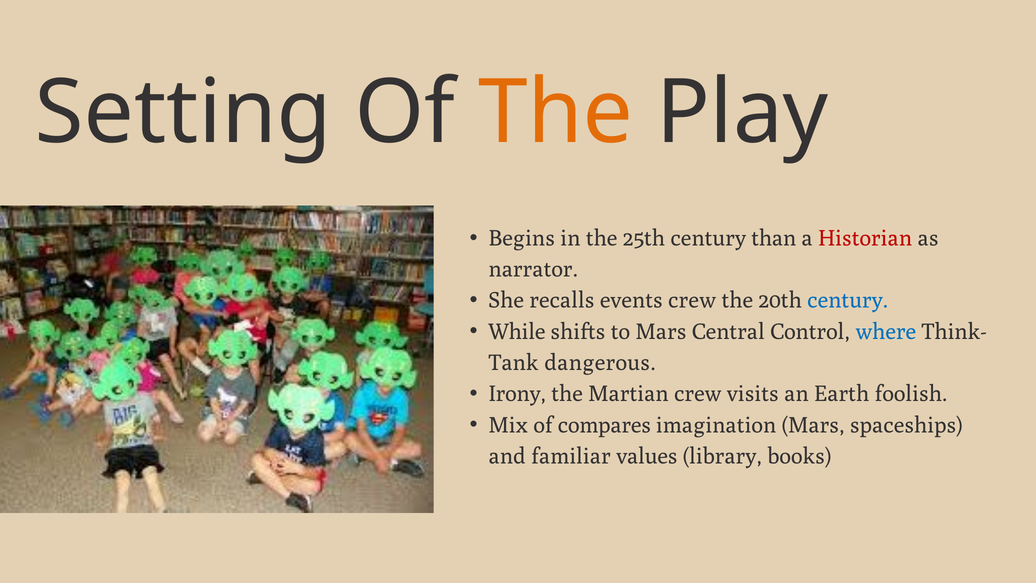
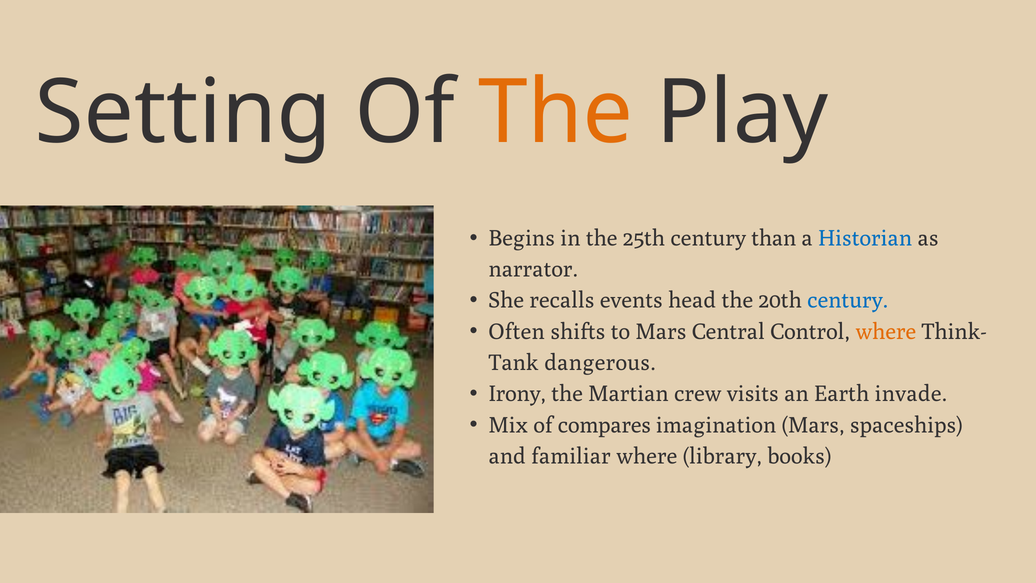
Historian colour: red -> blue
events crew: crew -> head
While: While -> Often
where at (886, 332) colour: blue -> orange
foolish: foolish -> invade
familiar values: values -> where
